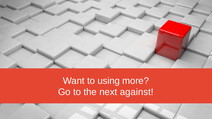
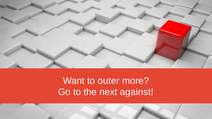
using: using -> outer
